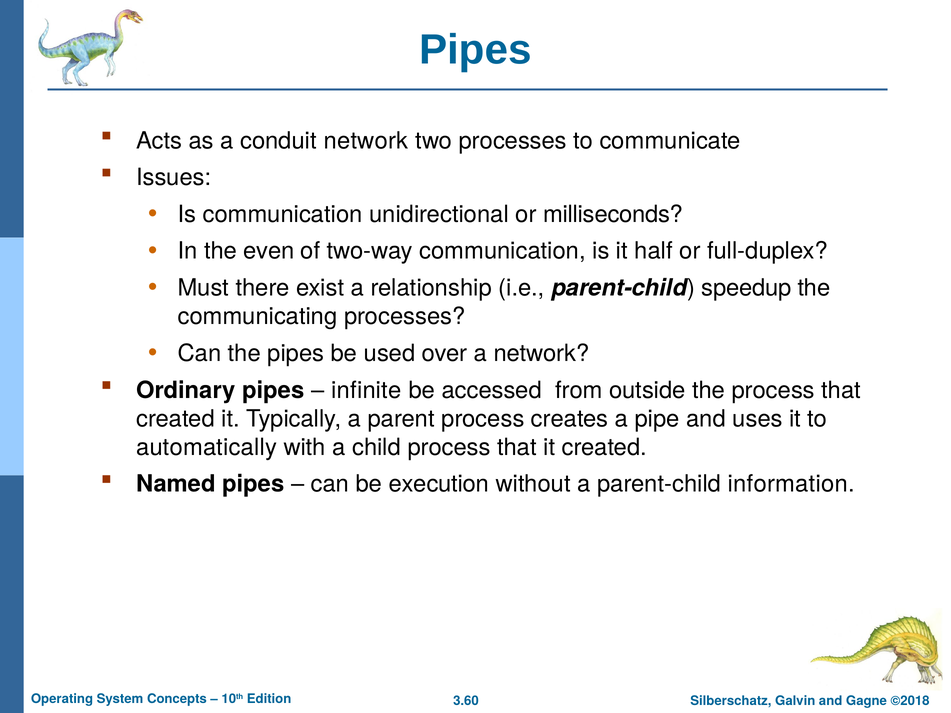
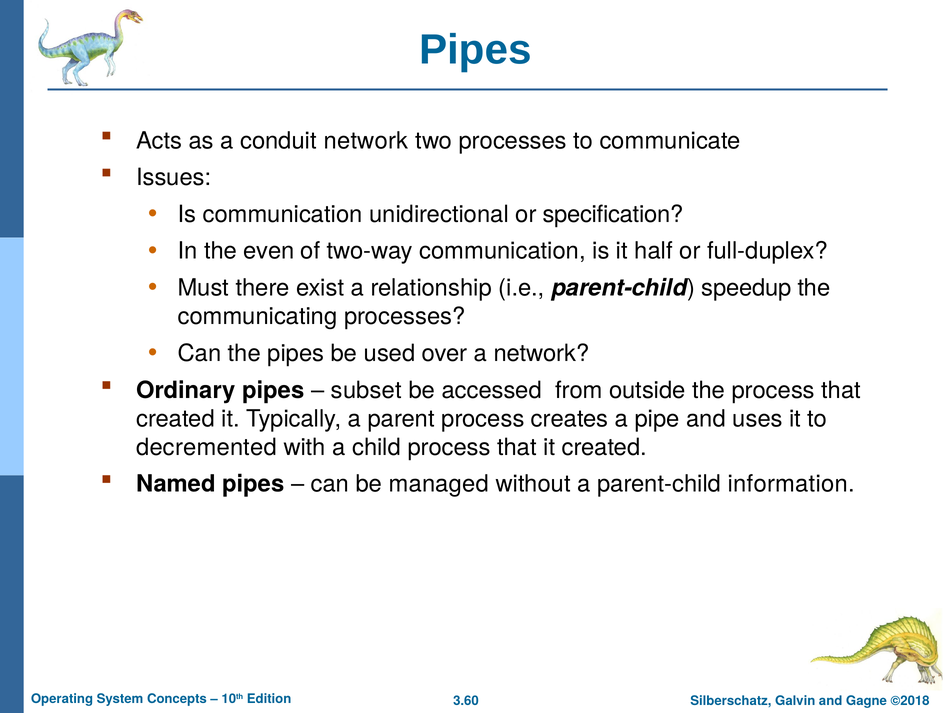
milliseconds: milliseconds -> specification
infinite: infinite -> subset
automatically: automatically -> decremented
execution: execution -> managed
